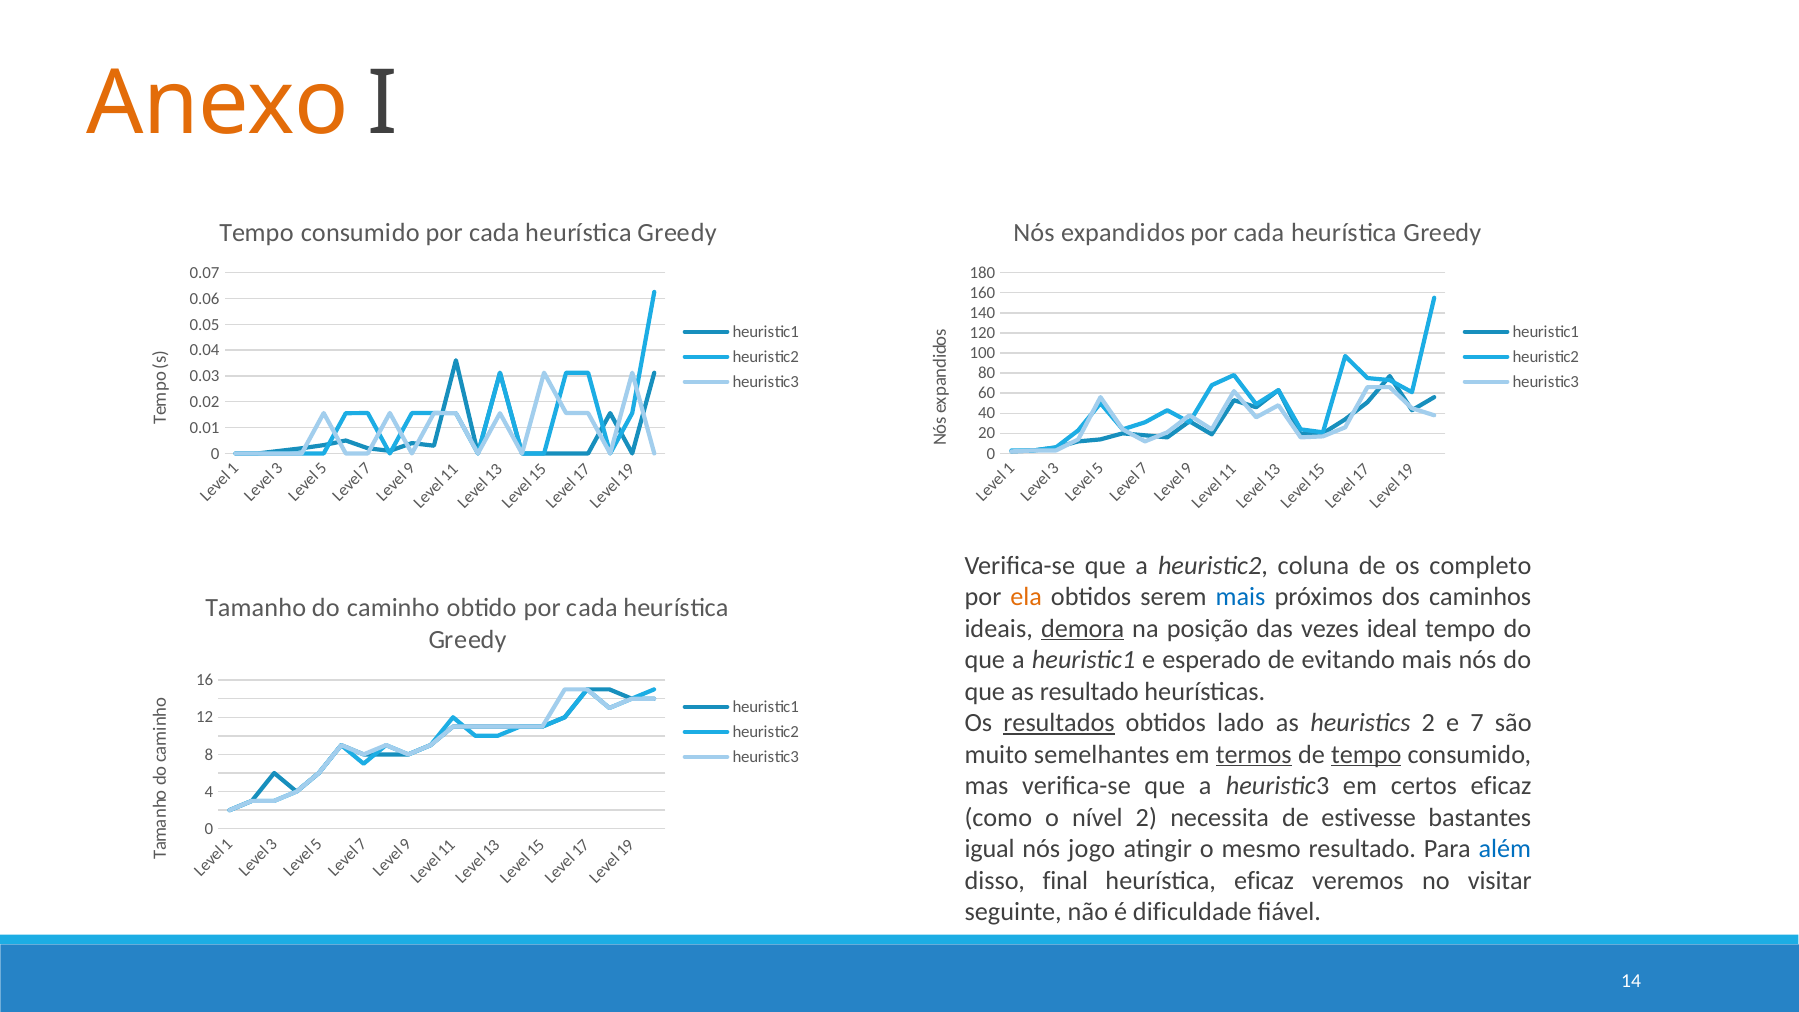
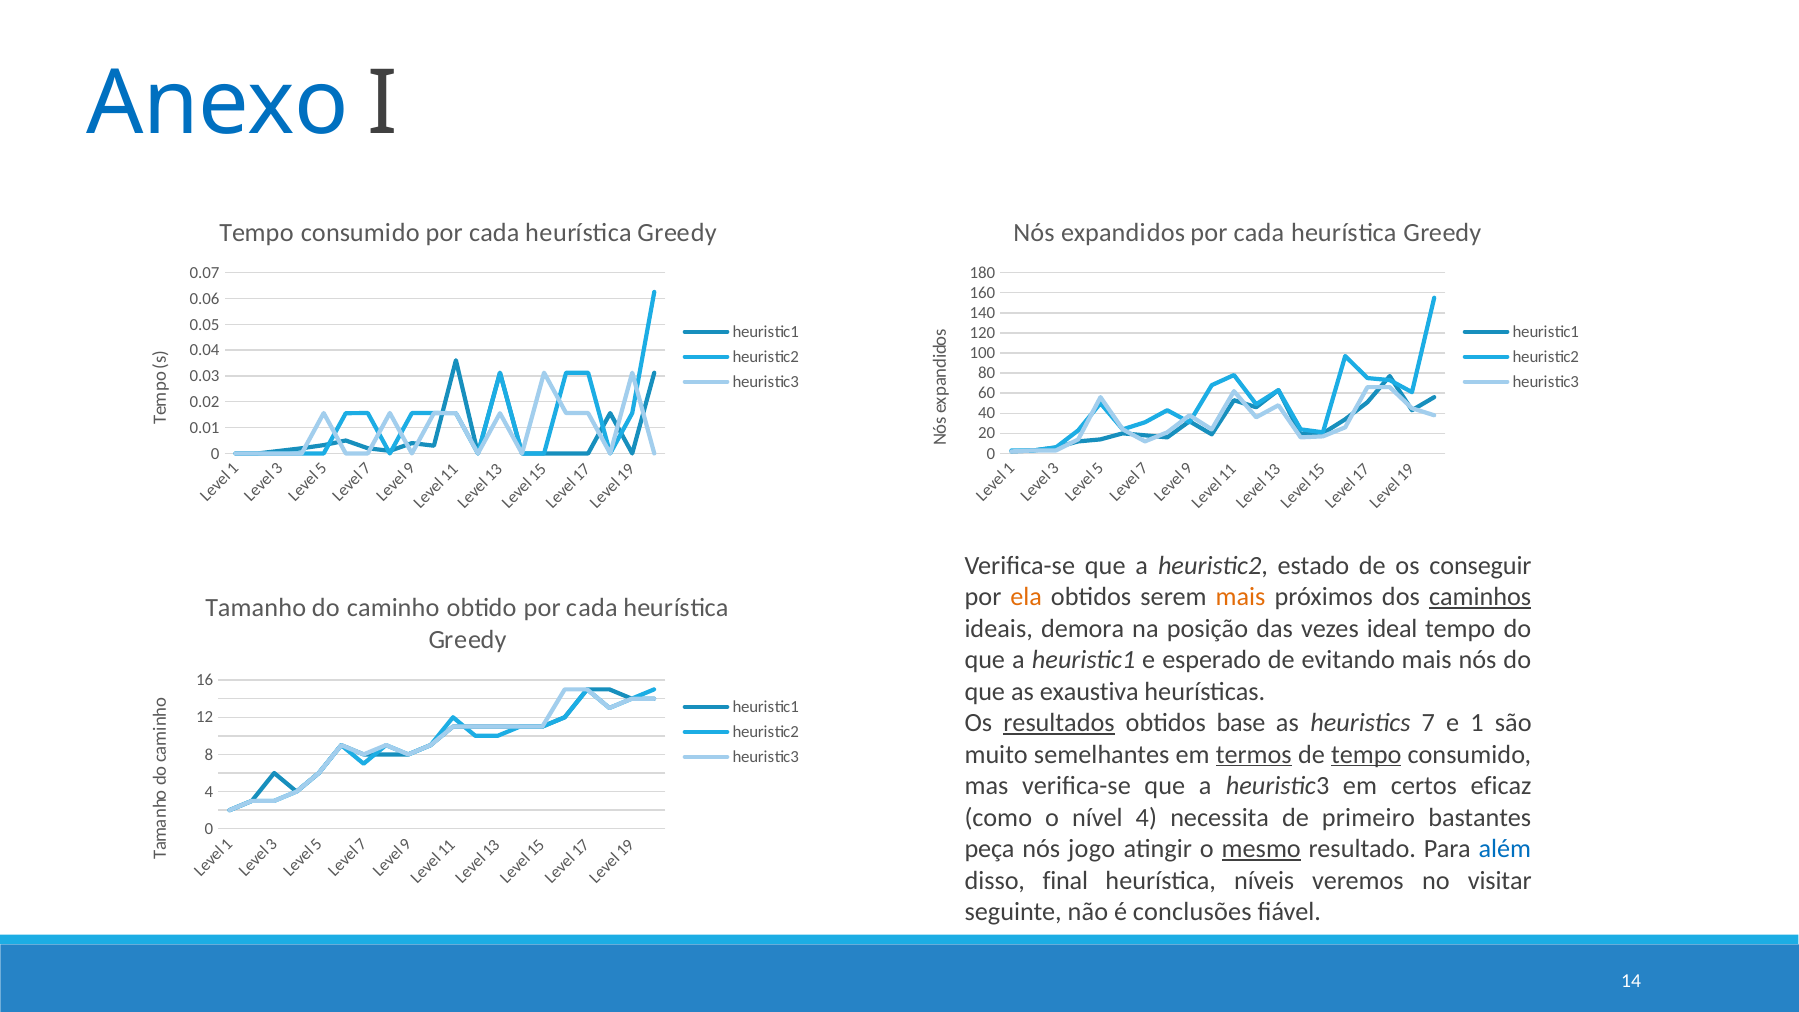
Anexo colour: orange -> blue
coluna: coluna -> estado
completo: completo -> conseguir
mais at (1241, 597) colour: blue -> orange
caminhos underline: none -> present
demora underline: present -> none
as resultado: resultado -> exaustiva
lado: lado -> base
heuristics 2: 2 -> 7
e 7: 7 -> 1
nível 2: 2 -> 4
estivesse: estivesse -> primeiro
igual: igual -> peça
mesmo underline: none -> present
heurística eficaz: eficaz -> níveis
dificuldade: dificuldade -> conclusões
